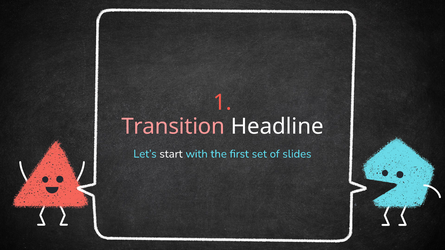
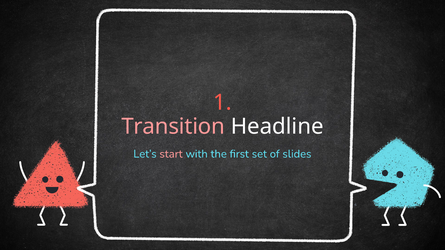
start colour: white -> pink
